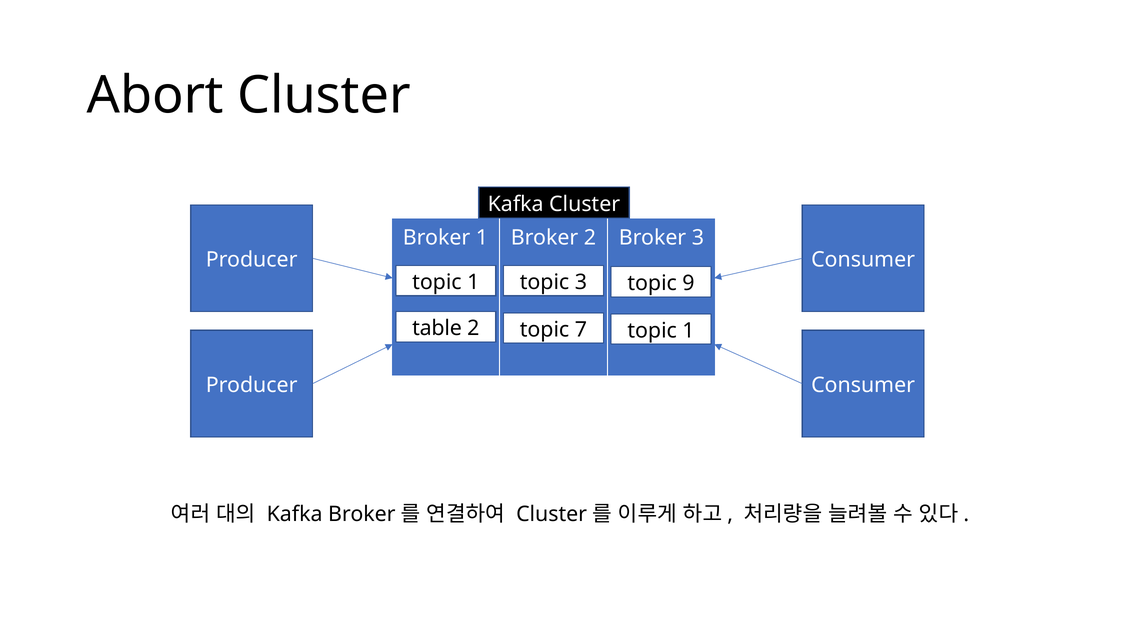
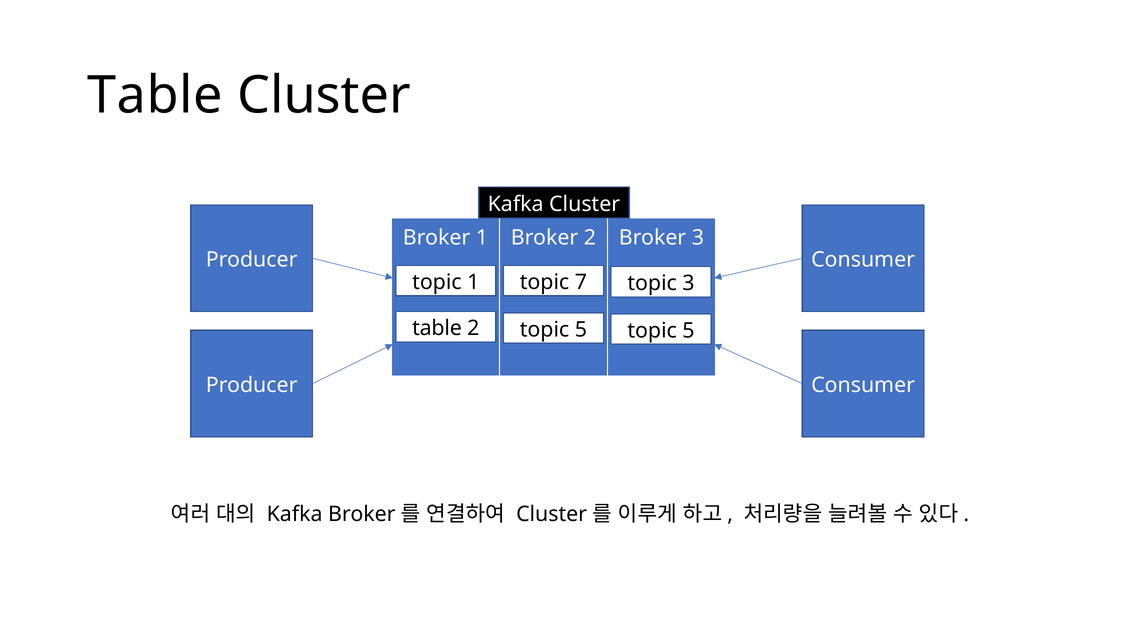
Abort at (155, 96): Abort -> Table
topic 3: 3 -> 7
topic 9: 9 -> 3
7 at (581, 330): 7 -> 5
1 at (688, 331): 1 -> 5
